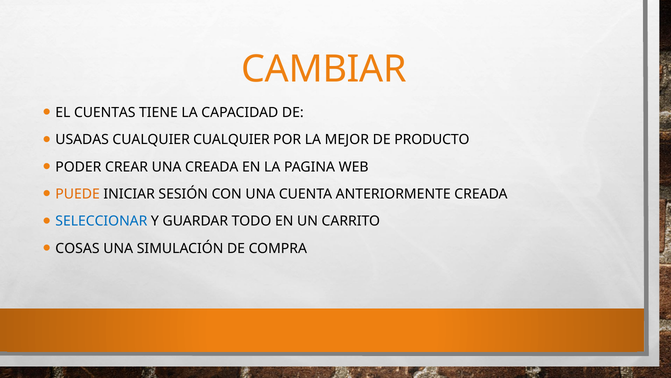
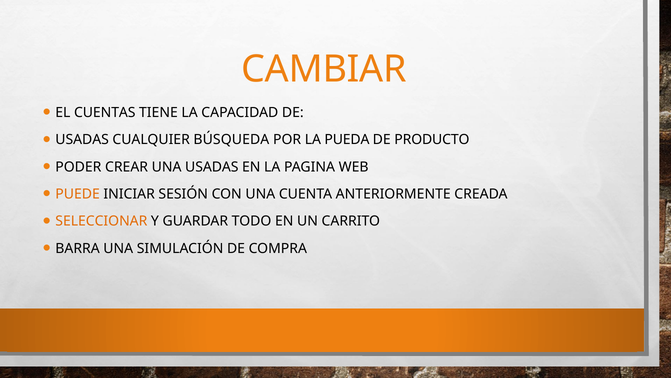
CUALQUIER CUALQUIER: CUALQUIER -> BÚSQUEDA
MEJOR: MEJOR -> PUEDA
UNA CREADA: CREADA -> USADAS
SELECCIONAR colour: blue -> orange
COSAS: COSAS -> BARRA
